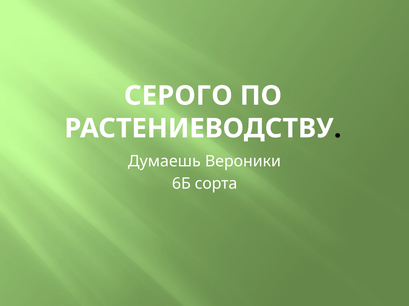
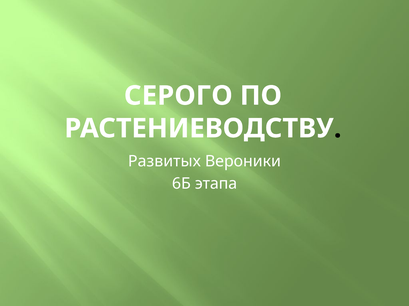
Думаешь: Думаешь -> Развитых
сорта: сорта -> этапа
